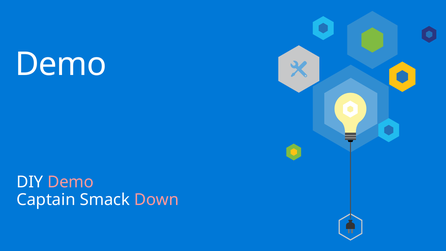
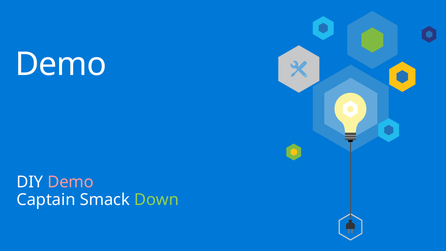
Down colour: pink -> light green
